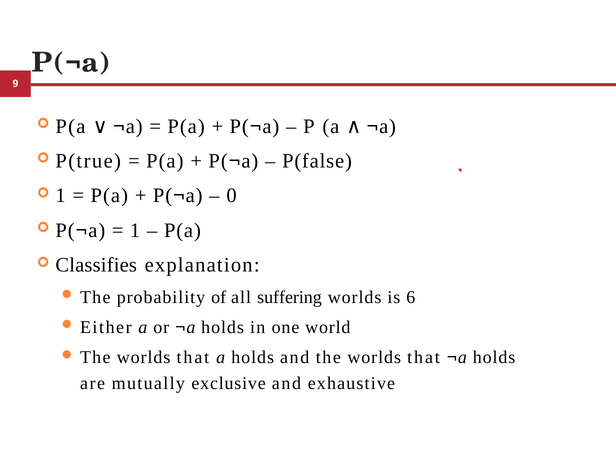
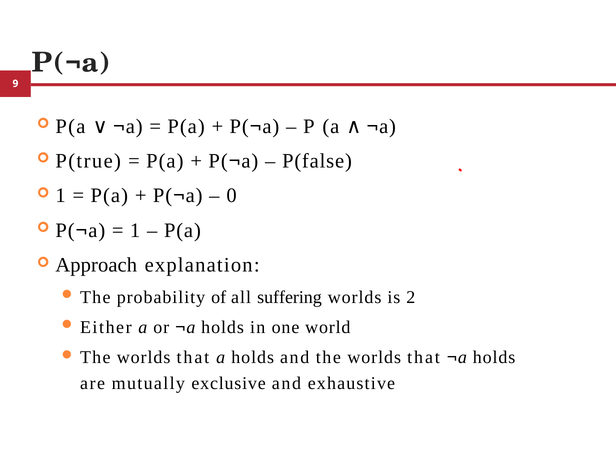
Classifies: Classifies -> Approach
6: 6 -> 2
